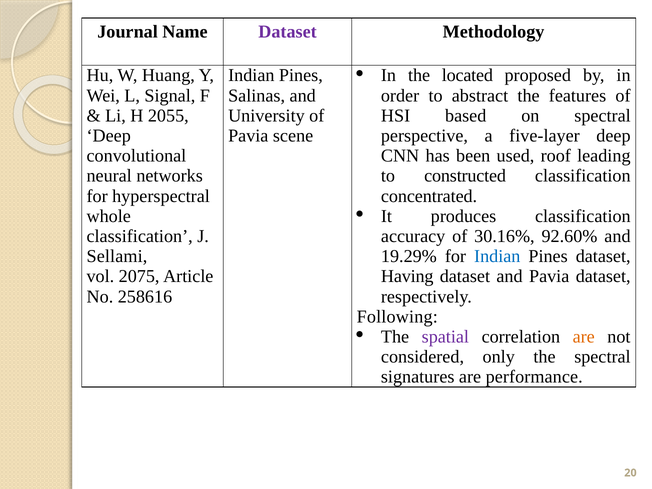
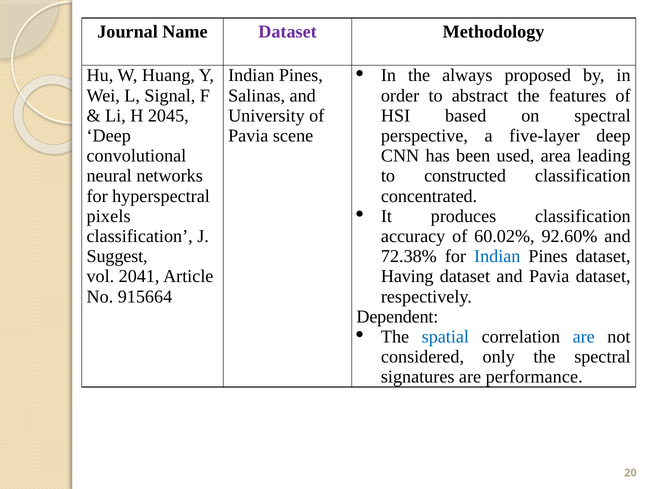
located: located -> always
2055: 2055 -> 2045
roof: roof -> area
whole: whole -> pixels
30.16%: 30.16% -> 60.02%
Sellami: Sellami -> Suggest
19.29%: 19.29% -> 72.38%
2075: 2075 -> 2041
258616: 258616 -> 915664
Following: Following -> Dependent
spatial colour: purple -> blue
are at (584, 337) colour: orange -> blue
